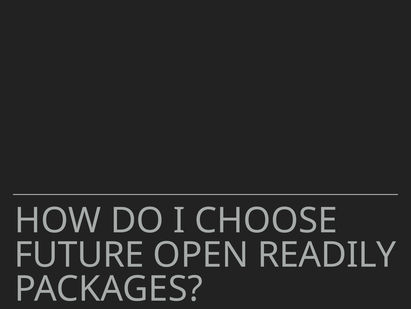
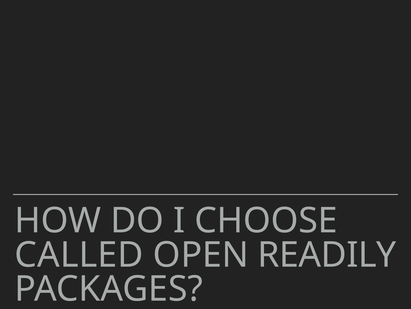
FUTURE: FUTURE -> CALLED
